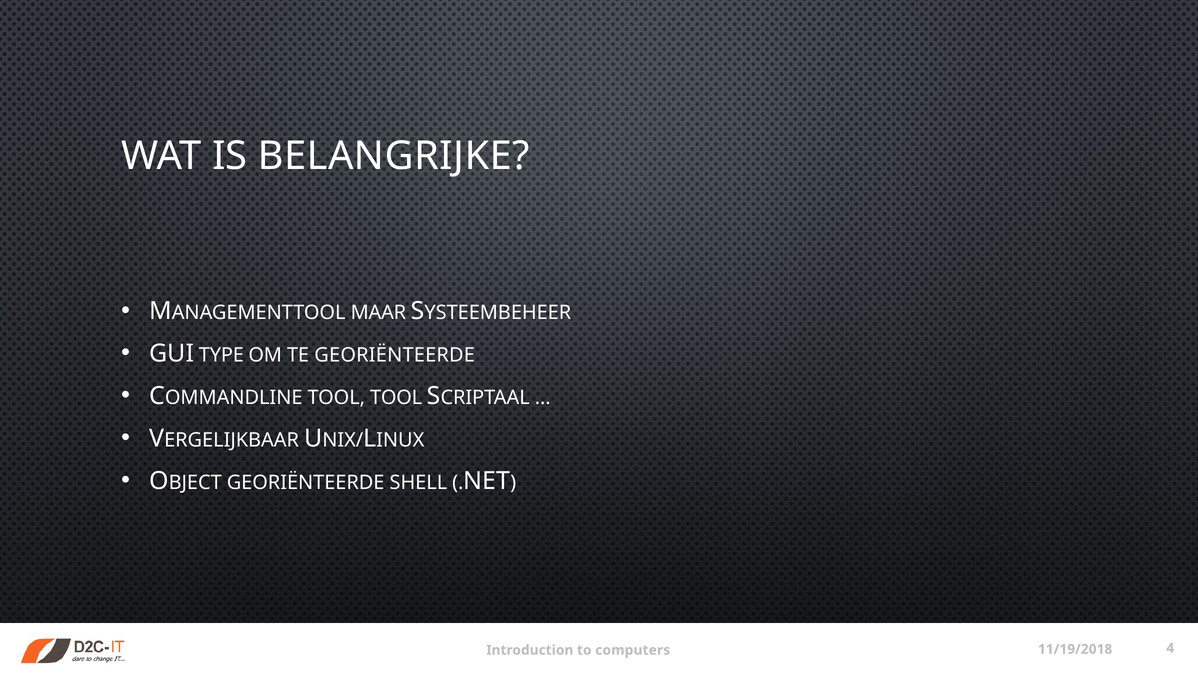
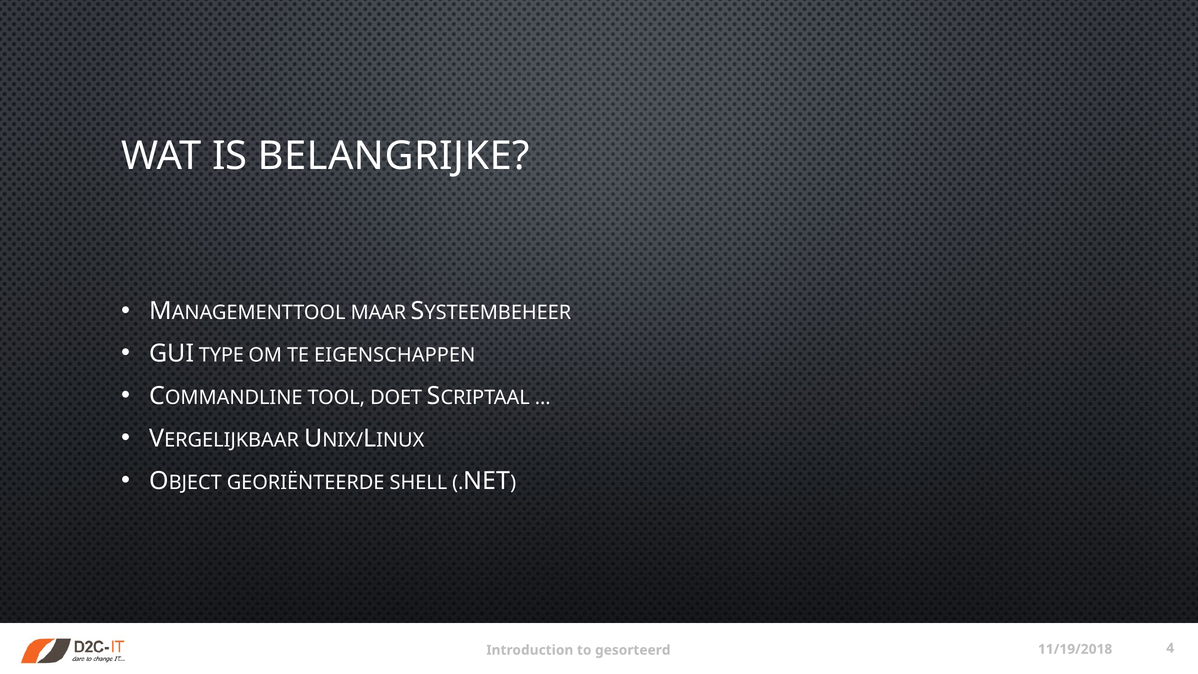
TE GEORIËNTEERDE: GEORIËNTEERDE -> EIGENSCHAPPEN
TOOL TOOL: TOOL -> DOET
computers: computers -> gesorteerd
